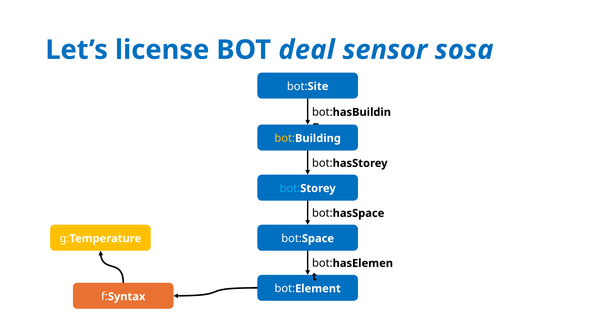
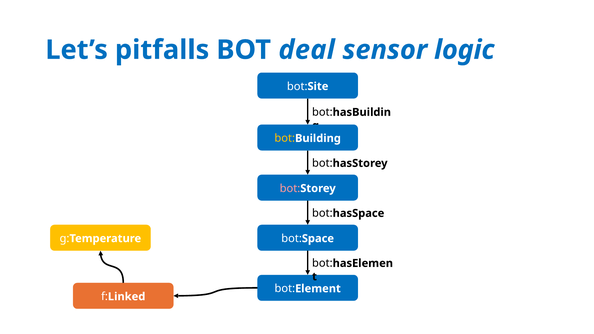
license: license -> pitfalls
sosa: sosa -> logic
bot at (290, 188) colour: light blue -> pink
Syntax: Syntax -> Linked
